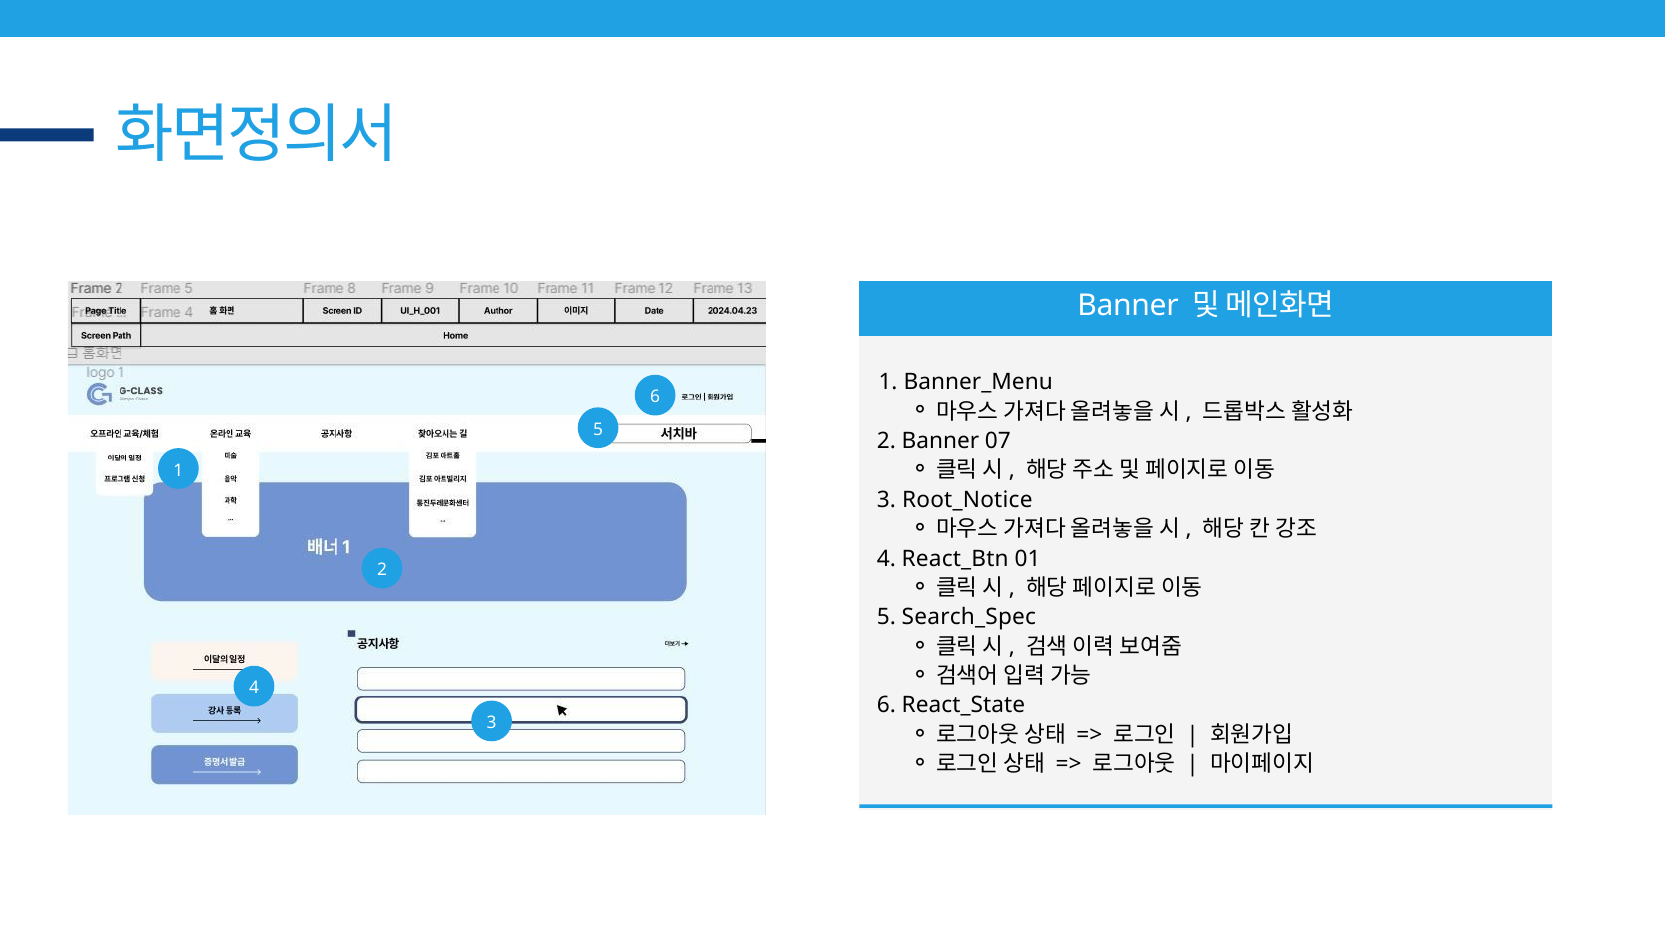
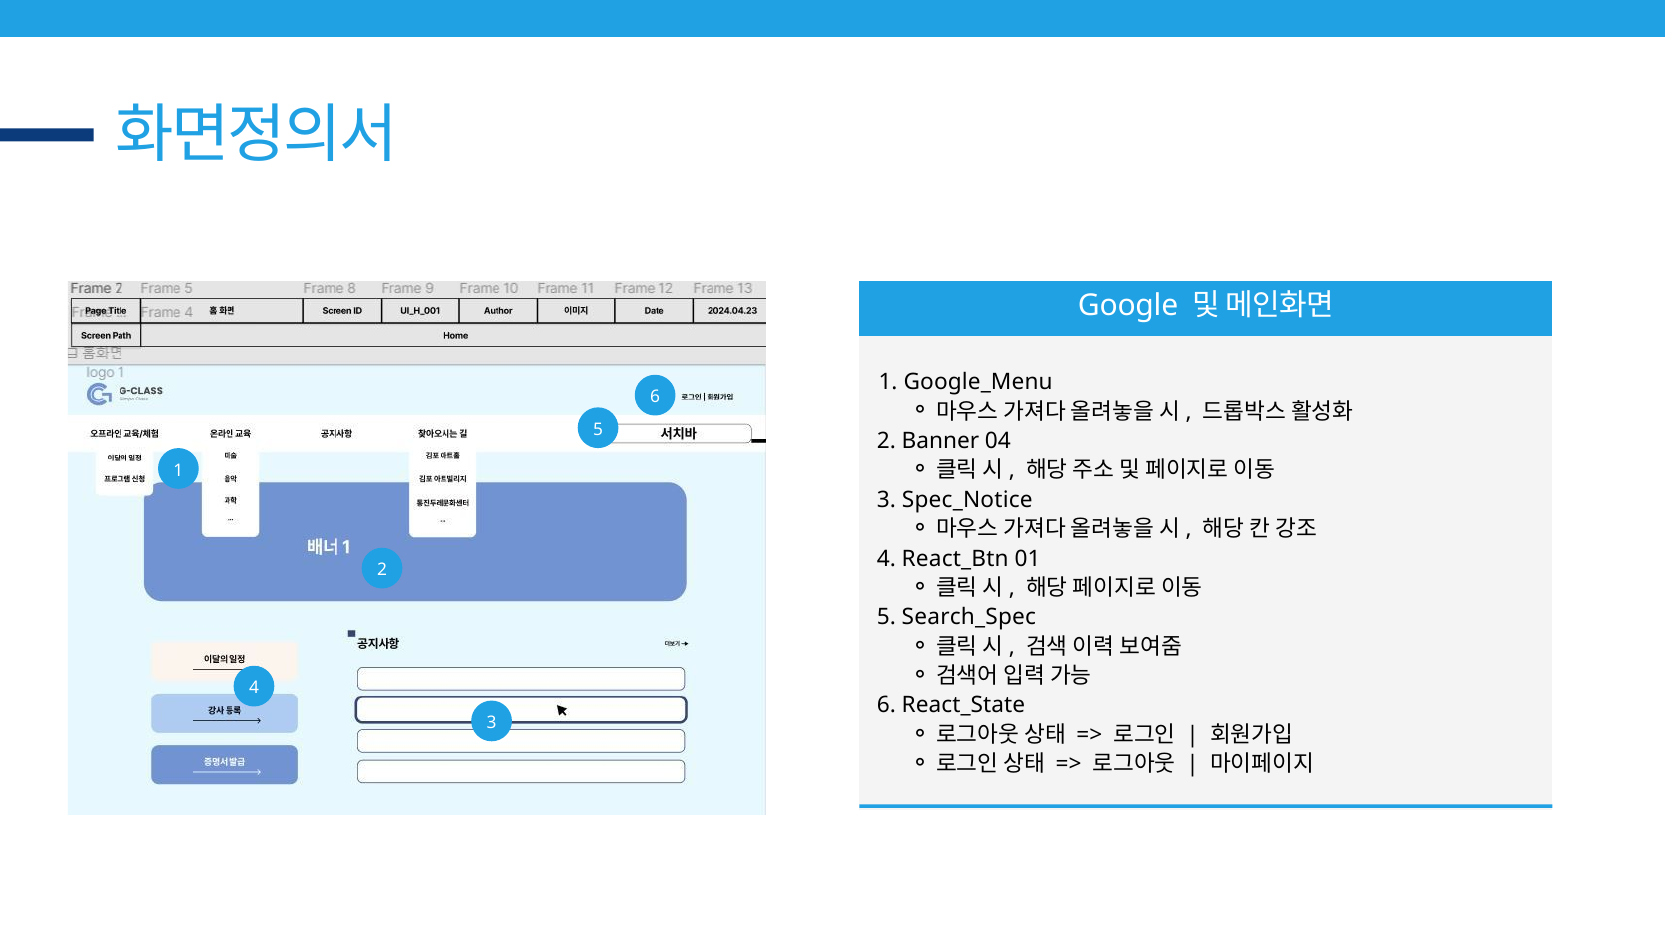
Banner at (1128, 305): Banner -> Google
Banner_Menu: Banner_Menu -> Google_Menu
07: 07 -> 04
Root_Notice: Root_Notice -> Spec_Notice
